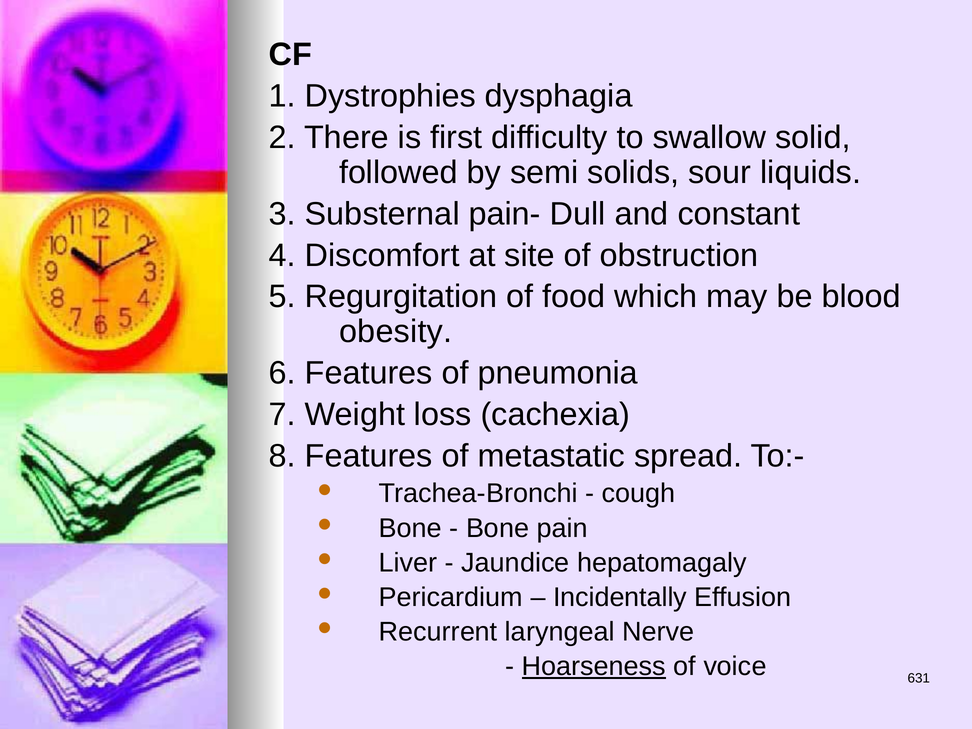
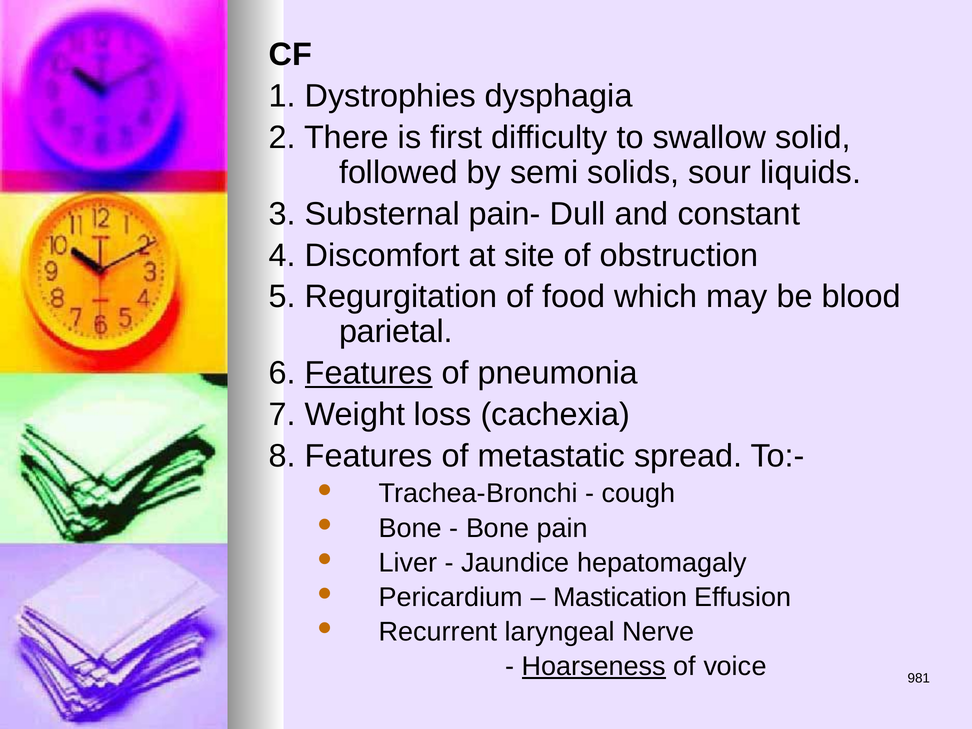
obesity: obesity -> parietal
Features at (369, 373) underline: none -> present
Incidentally: Incidentally -> Mastication
631: 631 -> 981
